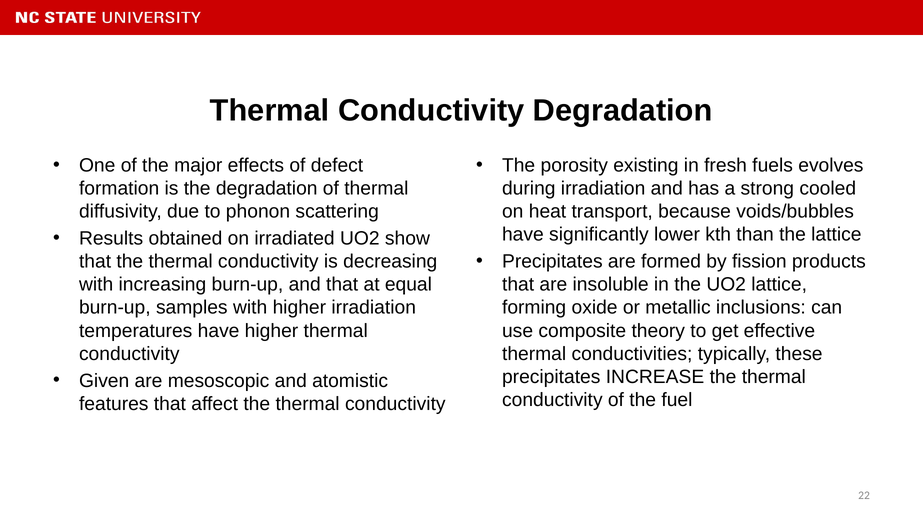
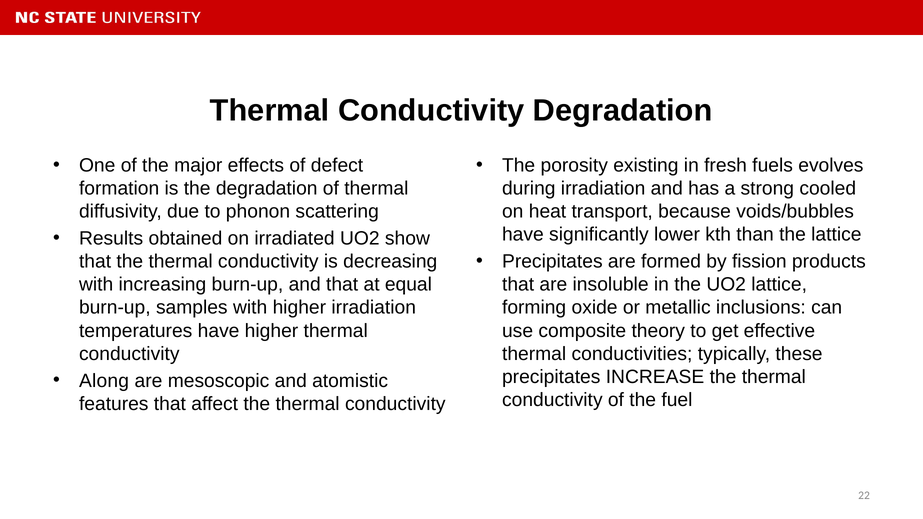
Given: Given -> Along
